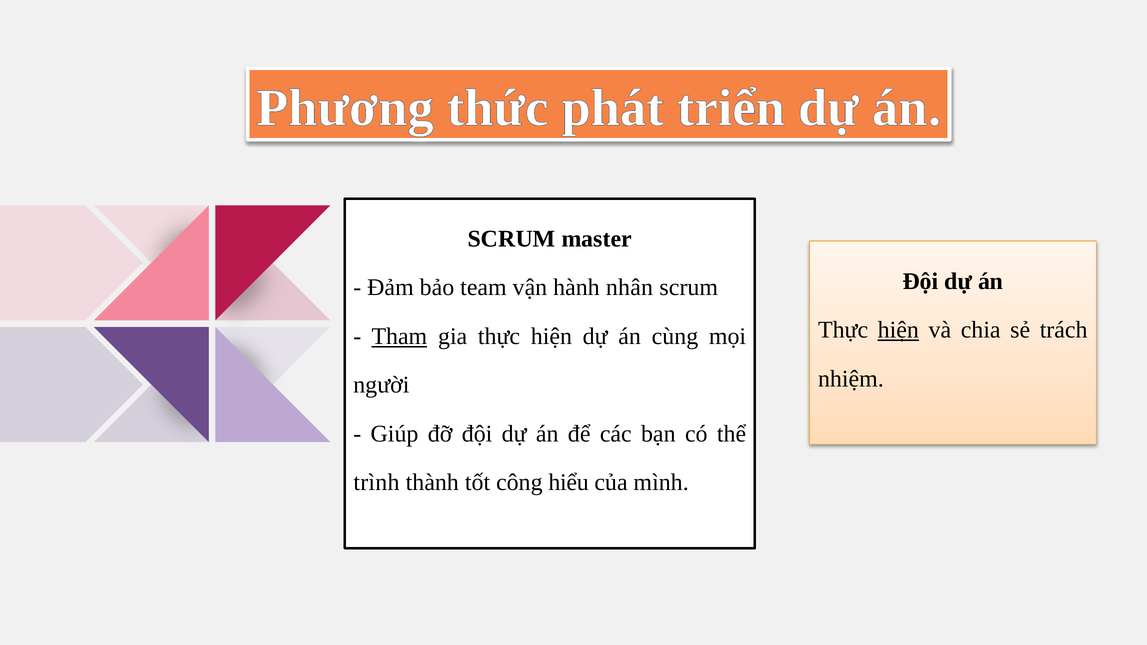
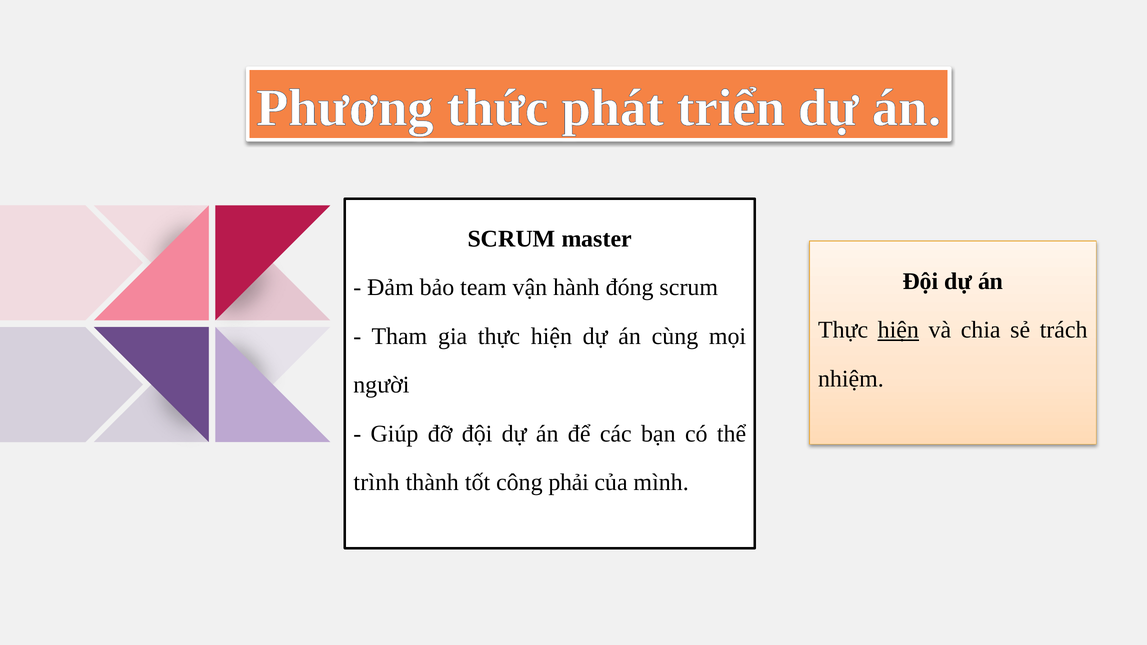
nhân: nhân -> đóng
Tham underline: present -> none
hiểu: hiểu -> phải
